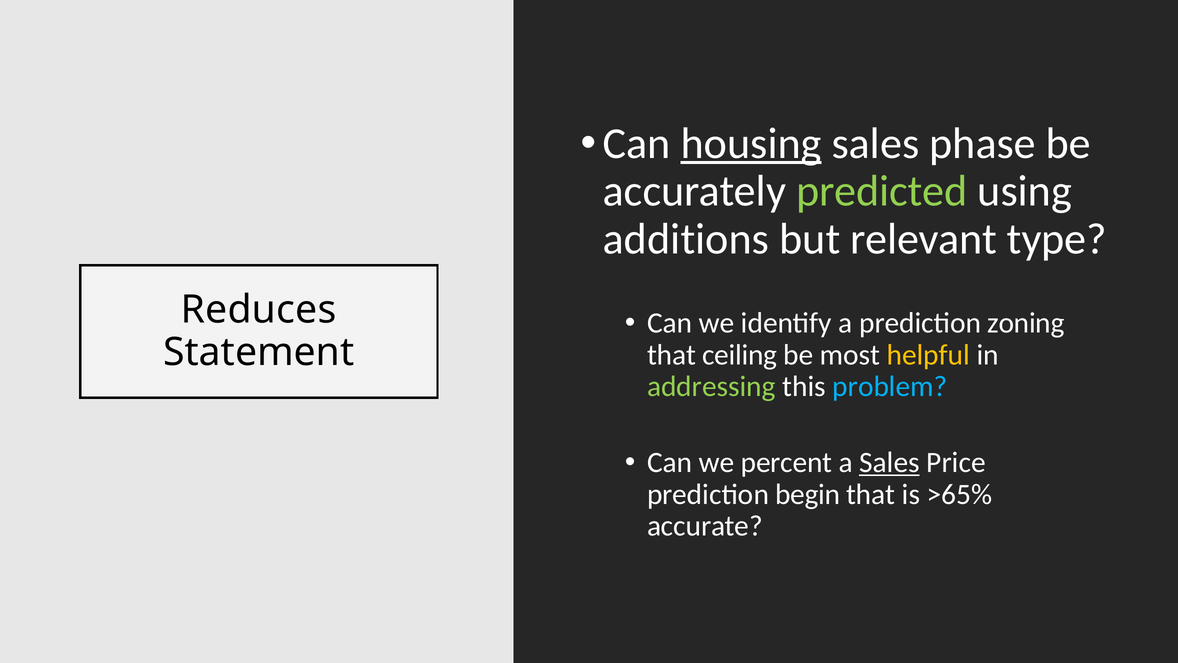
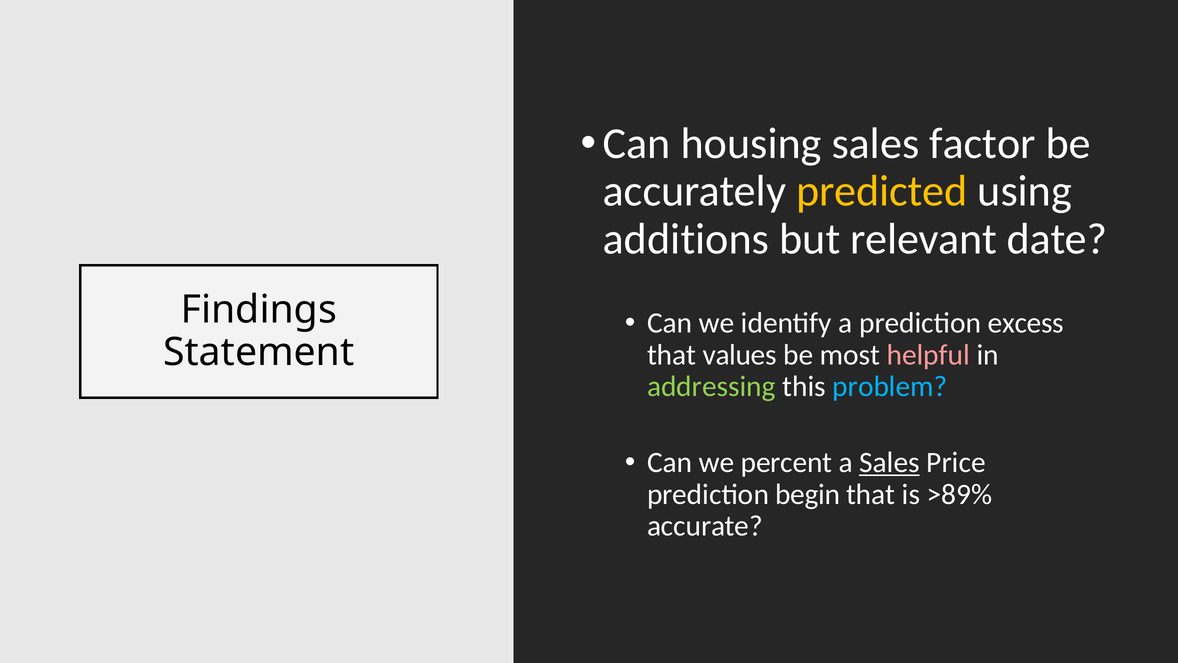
housing underline: present -> none
phase: phase -> factor
predicted colour: light green -> yellow
type: type -> date
Reduces: Reduces -> Findings
zoning: zoning -> excess
ceiling: ceiling -> values
helpful colour: yellow -> pink
>65%: >65% -> >89%
